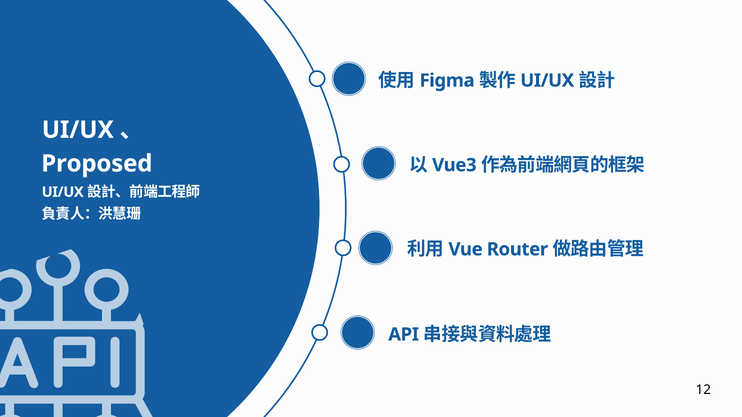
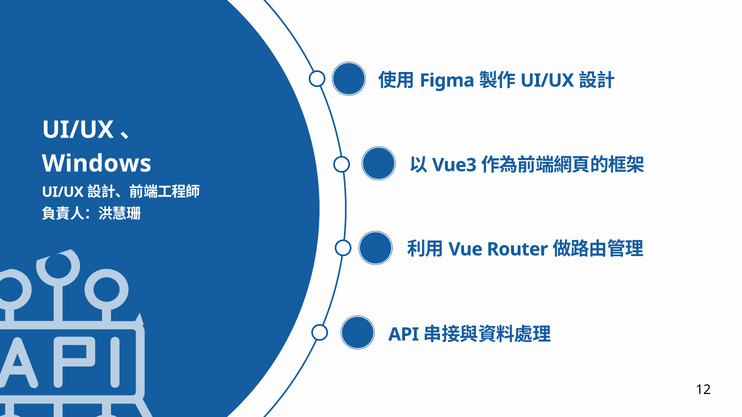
Proposed: Proposed -> Windows
